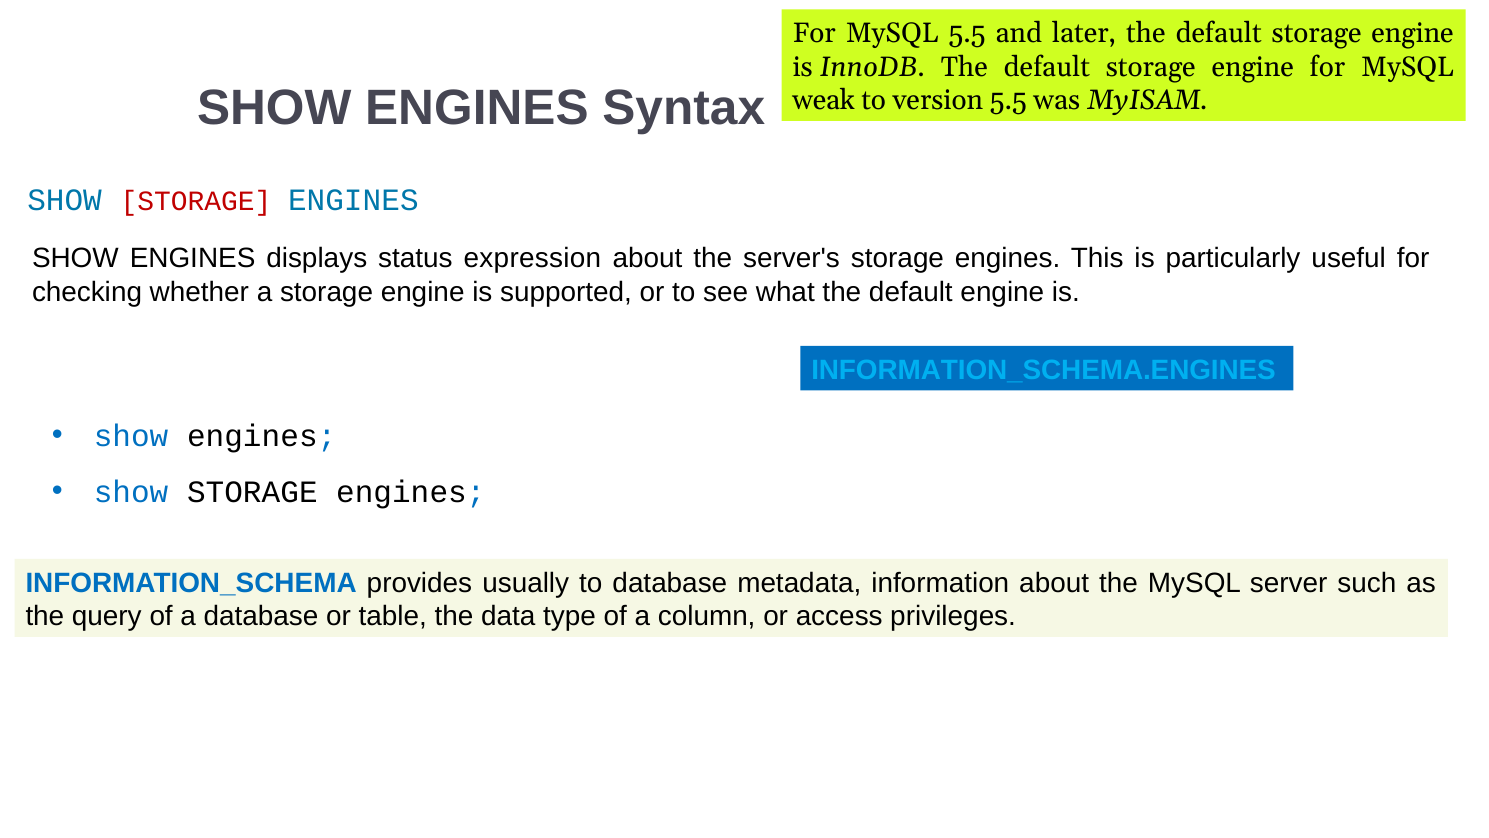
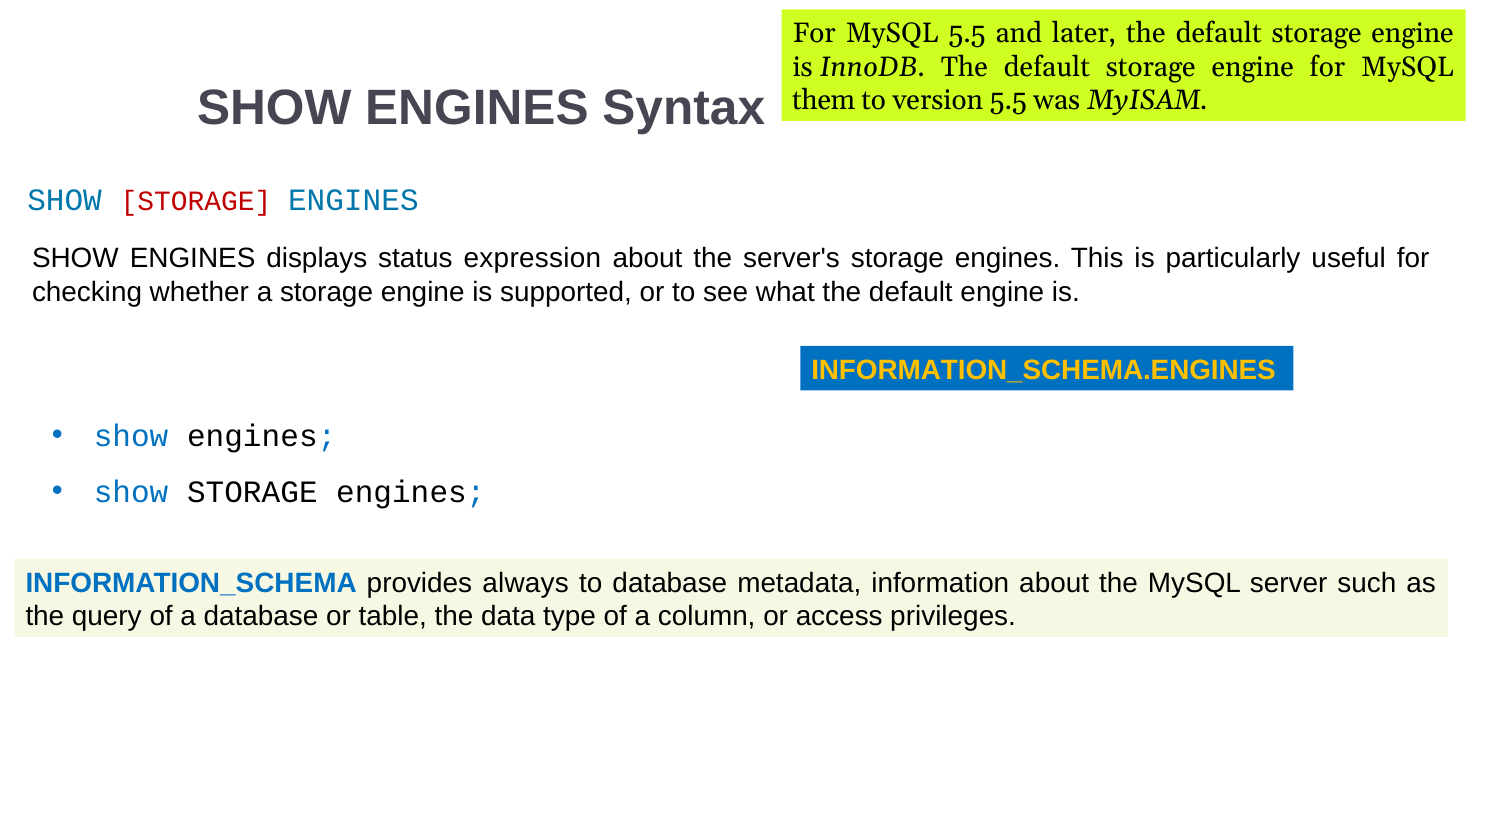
weak: weak -> them
INFORMATION_SCHEMA.ENGINES colour: light blue -> yellow
usually: usually -> always
